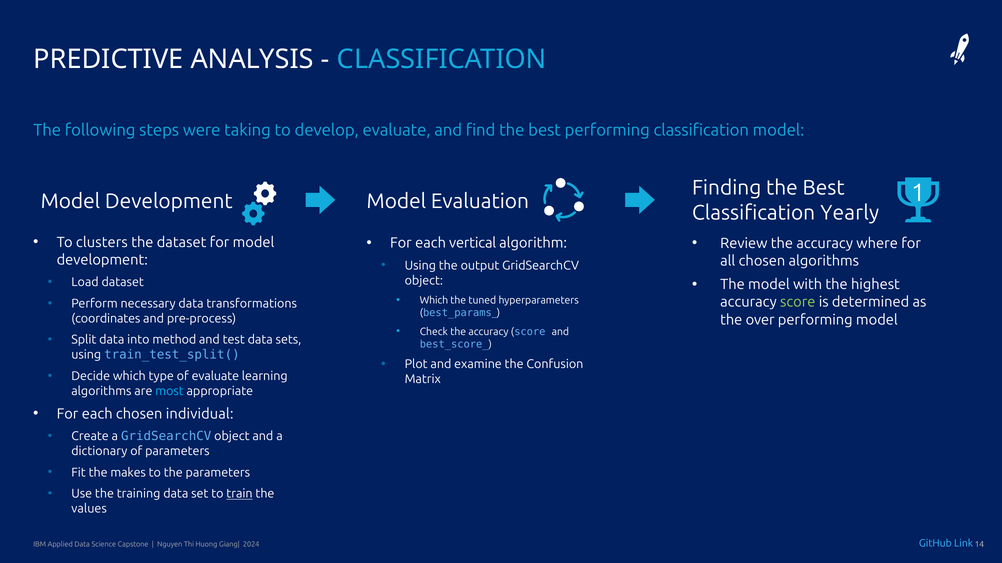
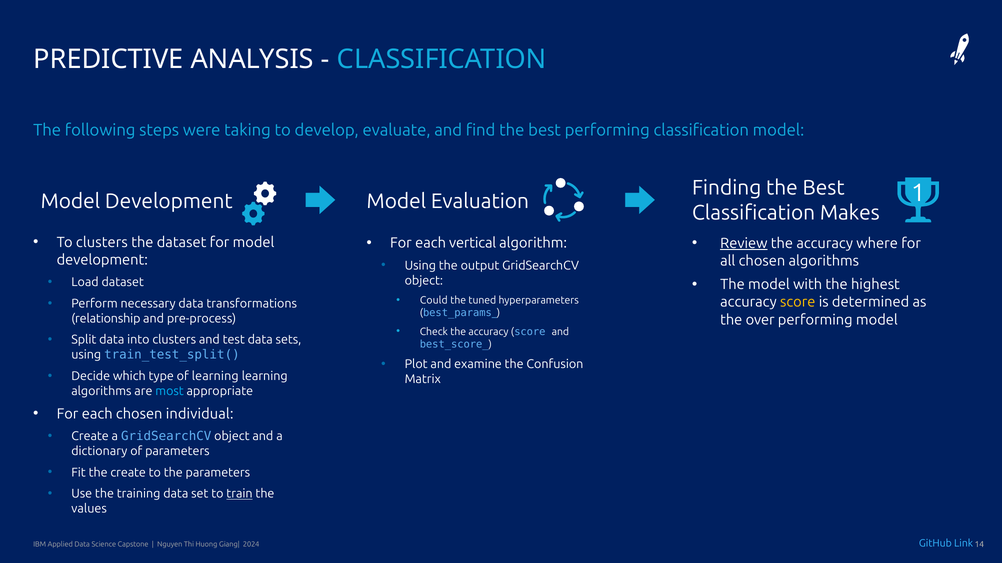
Yearly: Yearly -> Makes
Review underline: none -> present
Which at (434, 301): Which -> Could
score at (798, 302) colour: light green -> yellow
coordinates: coordinates -> relationship
into method: method -> clusters
of evaluate: evaluate -> learning
the makes: makes -> create
